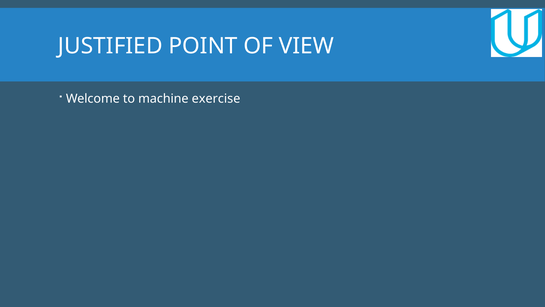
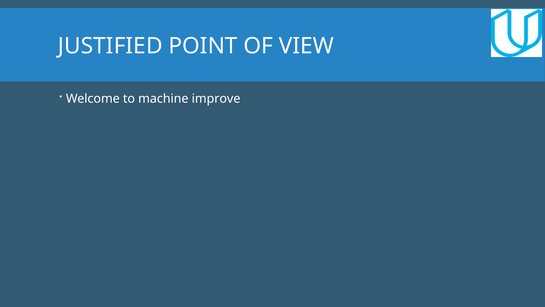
exercise: exercise -> improve
